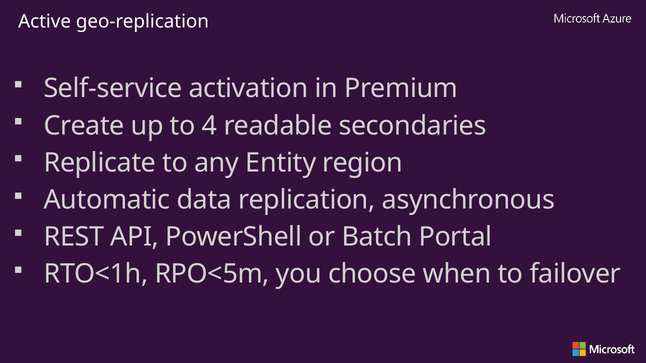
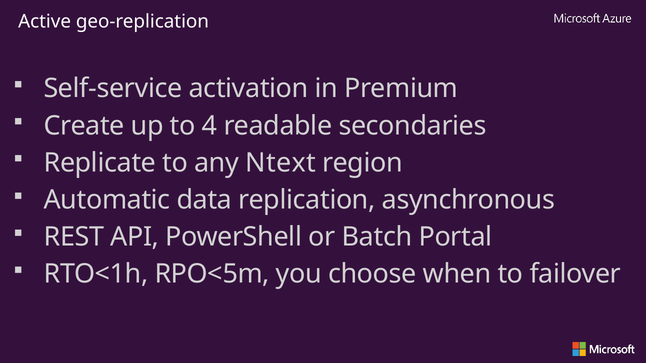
Entity: Entity -> Ntext
